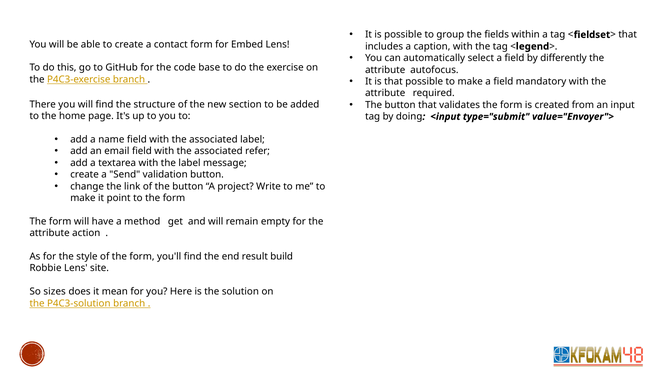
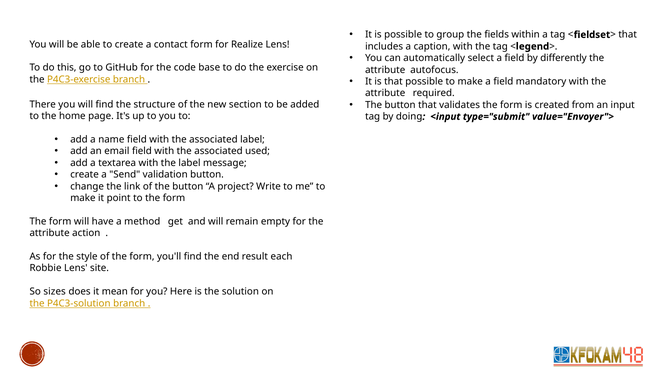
Embed: Embed -> Realize
refer: refer -> used
build: build -> each
